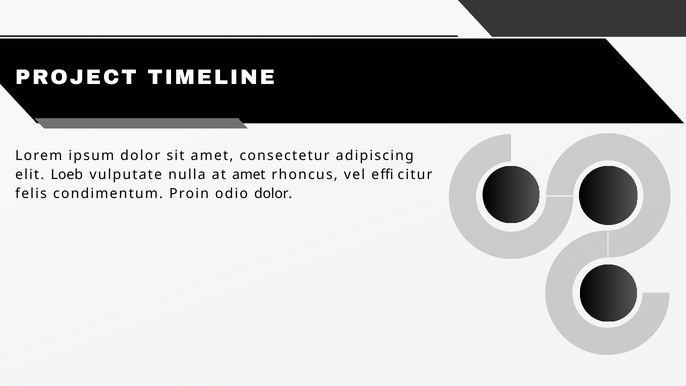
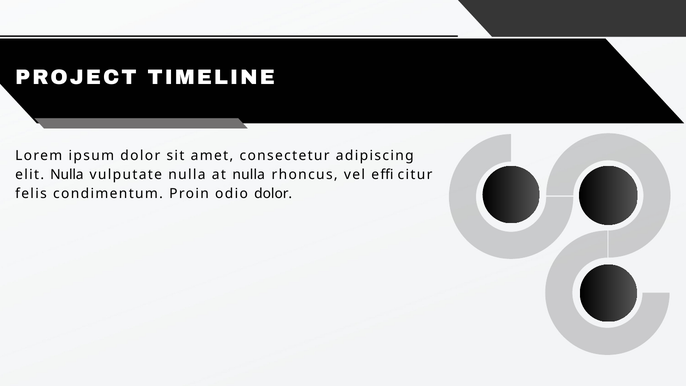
elit Loeb: Loeb -> Nulla
at amet: amet -> nulla
